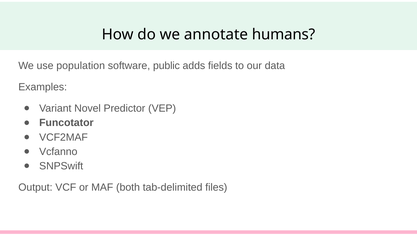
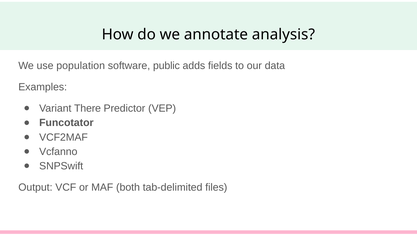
humans: humans -> analysis
Novel: Novel -> There
